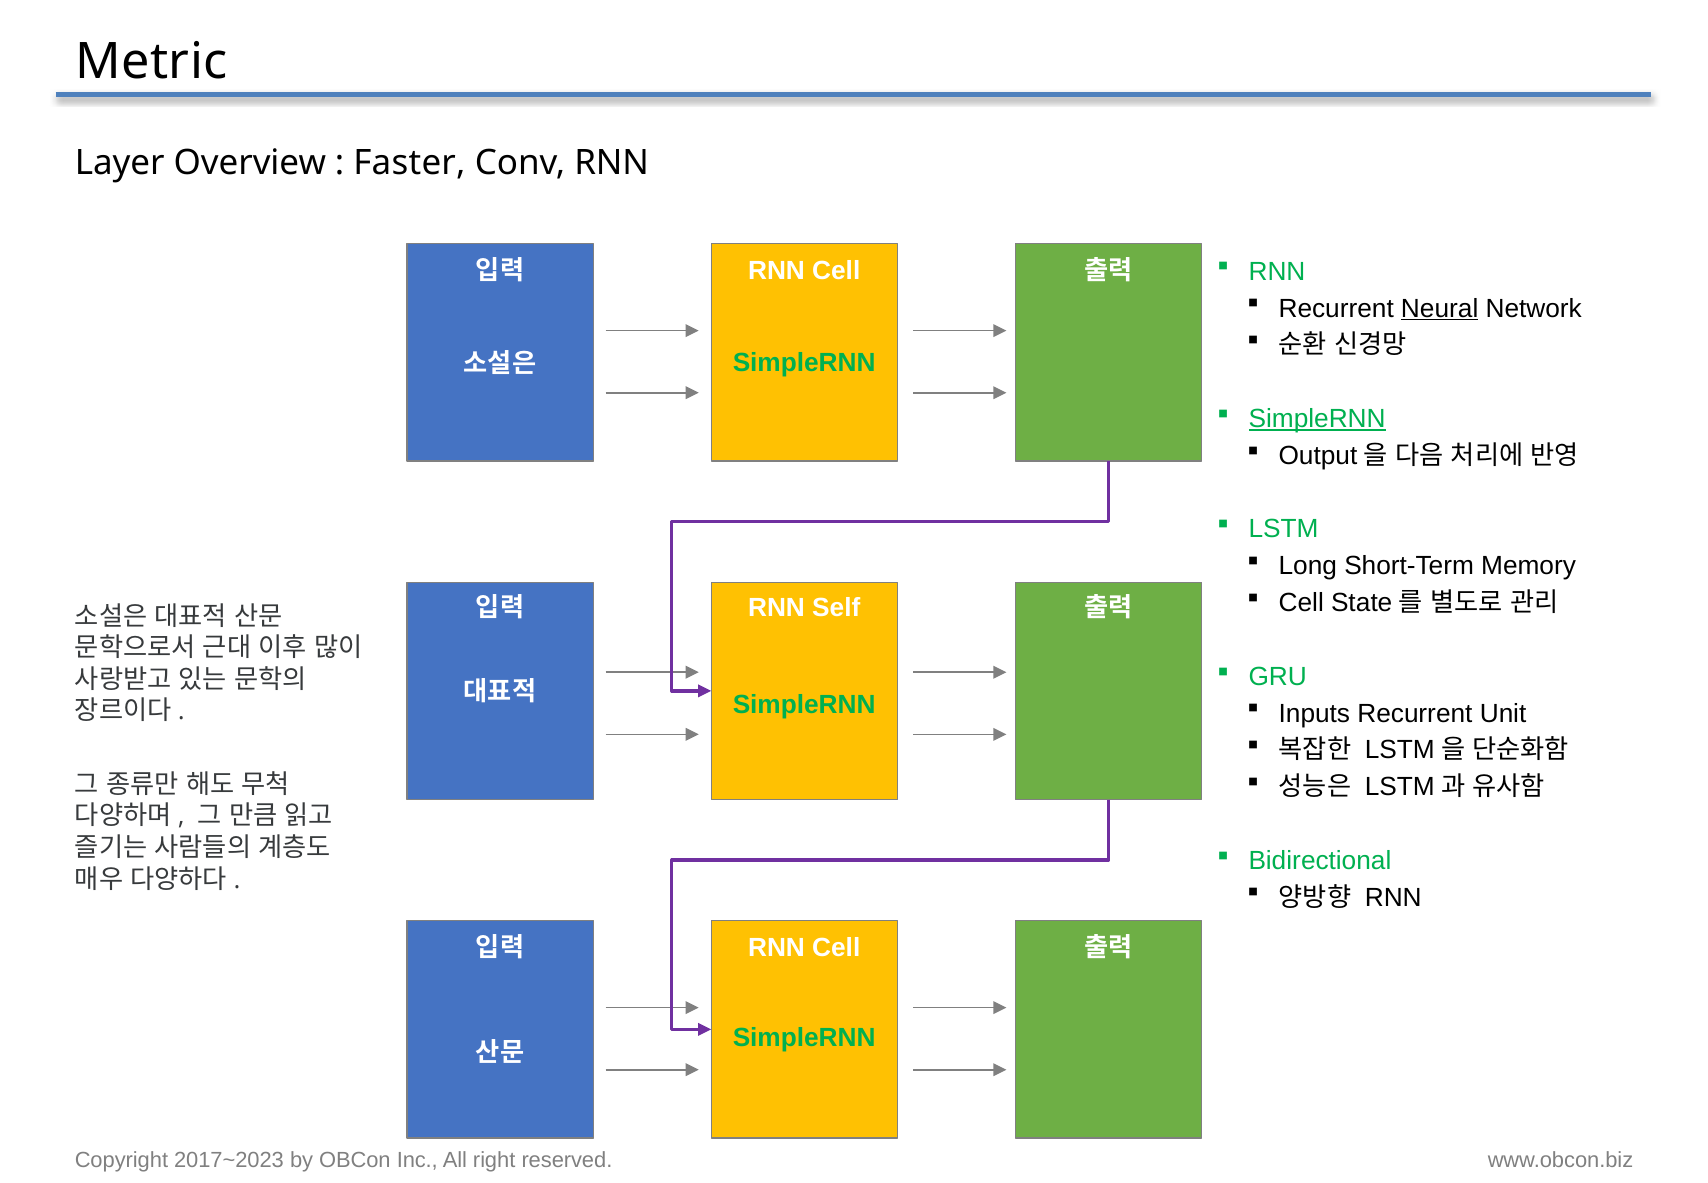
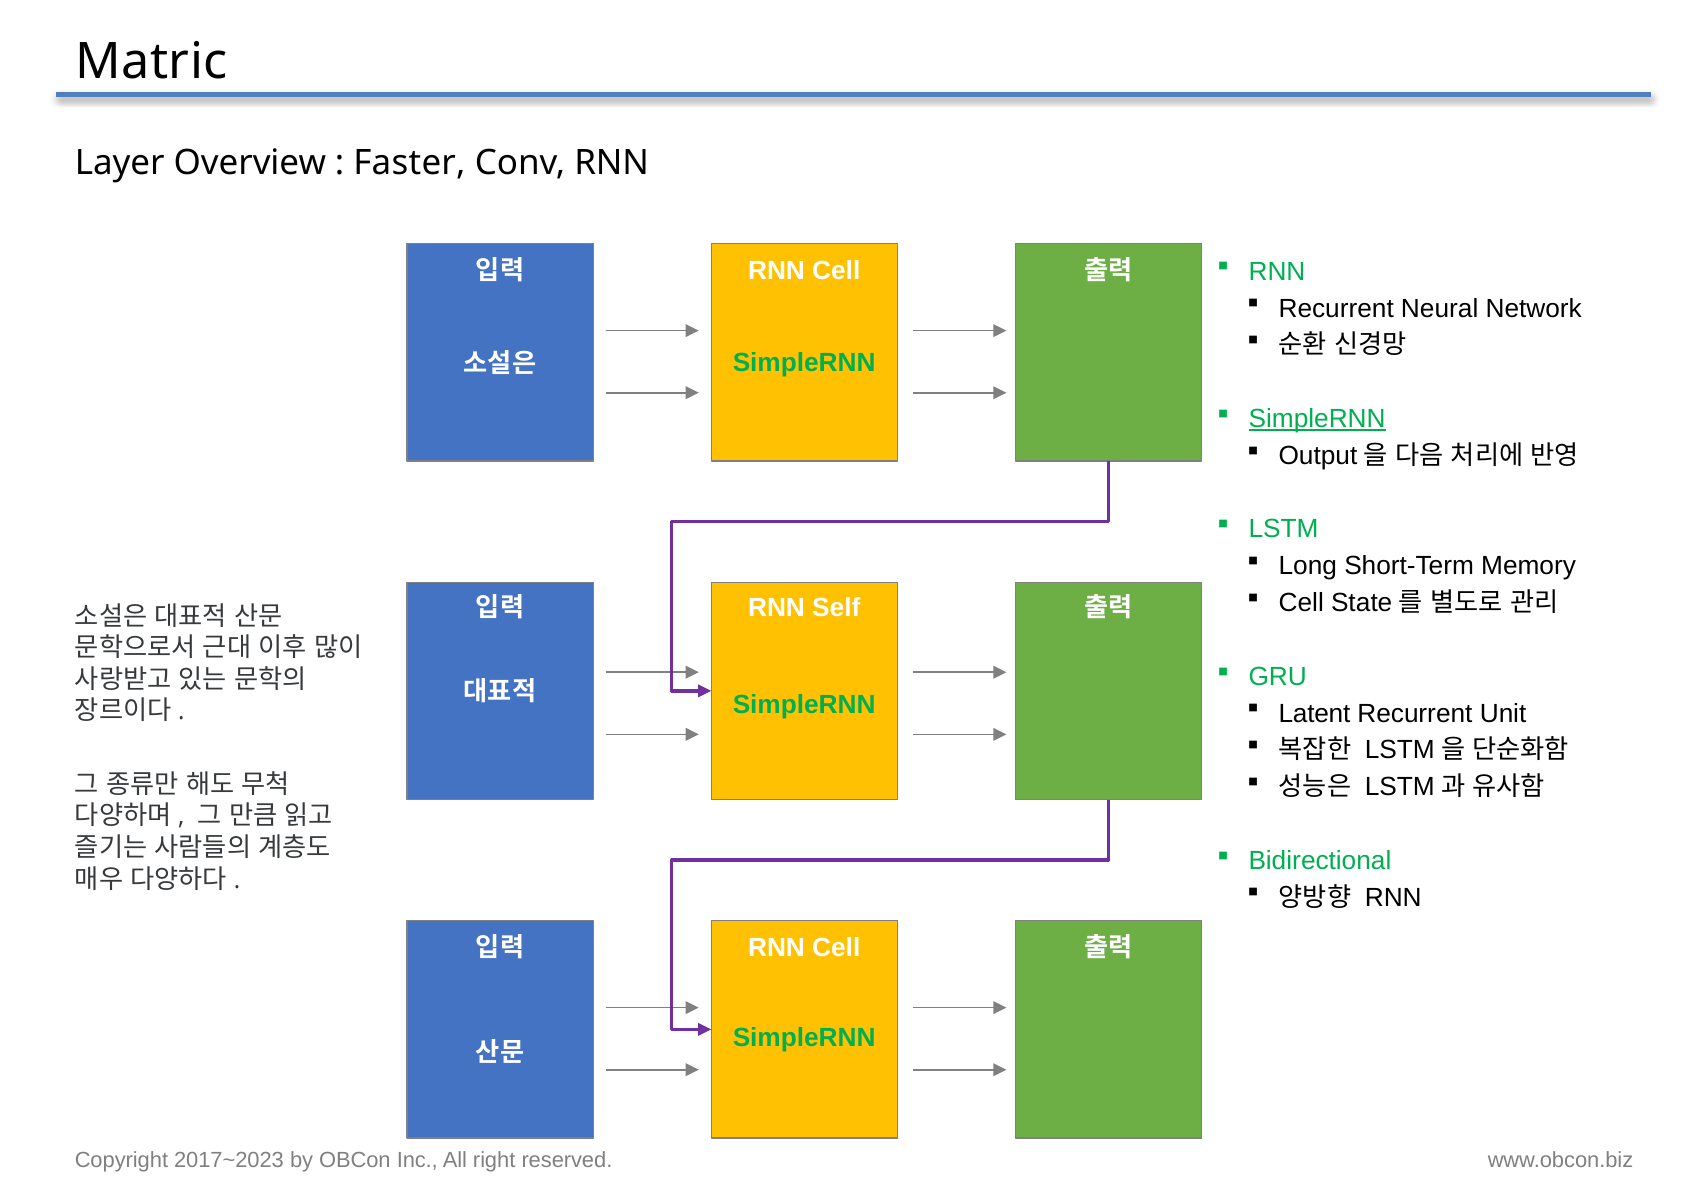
Metric: Metric -> Matric
Neural underline: present -> none
Inputs: Inputs -> Latent
